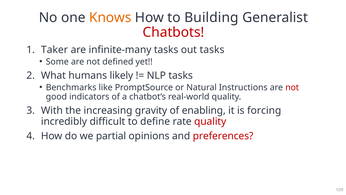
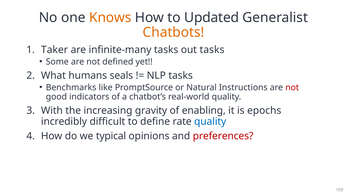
Building: Building -> Updated
Chatbots colour: red -> orange
likely: likely -> seals
forcing: forcing -> epochs
quality at (210, 121) colour: red -> blue
partial: partial -> typical
